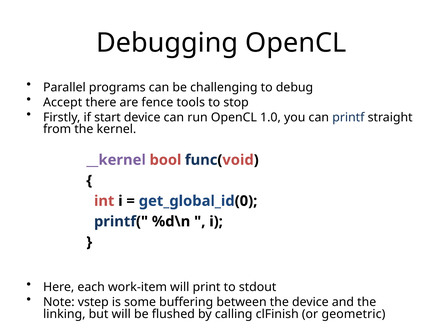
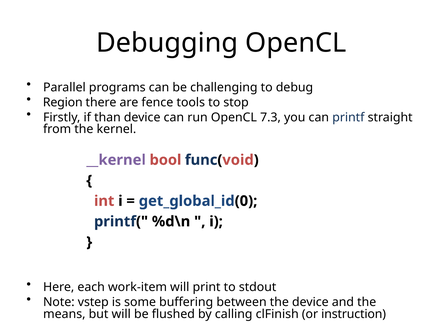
Accept: Accept -> Region
start: start -> than
1.0: 1.0 -> 7.3
linking: linking -> means
geometric: geometric -> instruction
